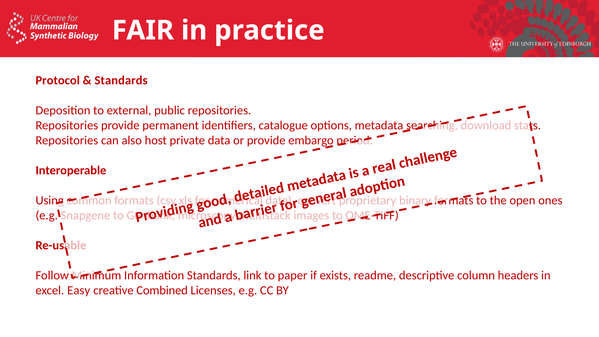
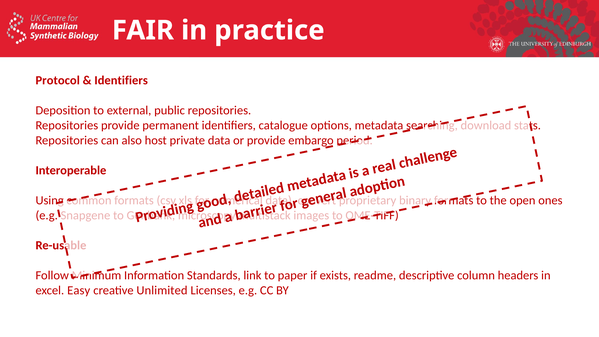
Standards at (121, 81): Standards -> Identifiers
Combined: Combined -> Unlimited
